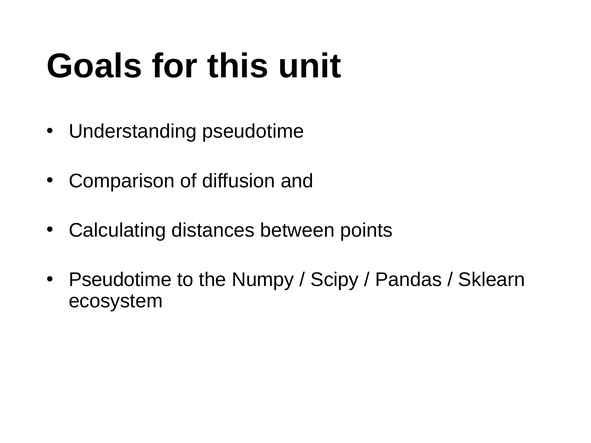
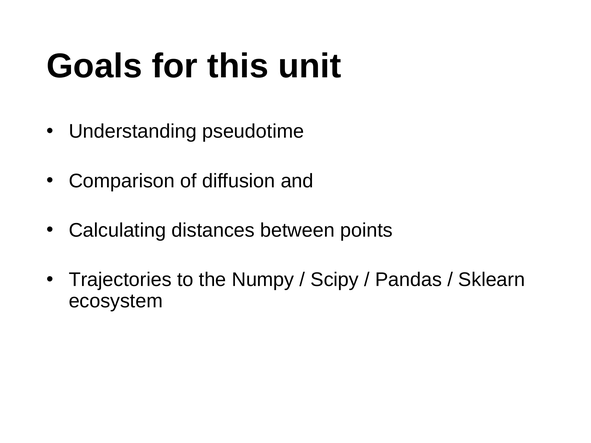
Pseudotime at (120, 280): Pseudotime -> Trajectories
